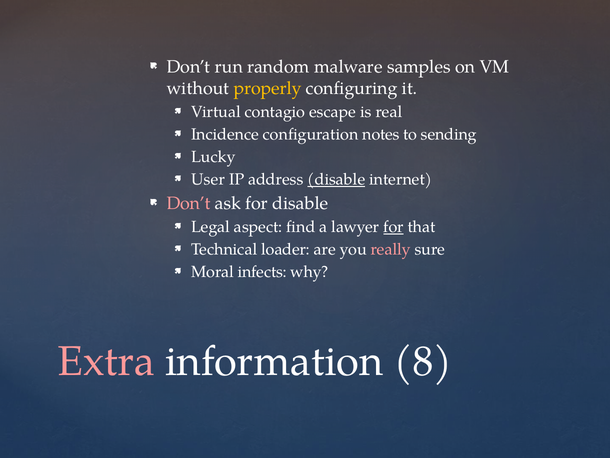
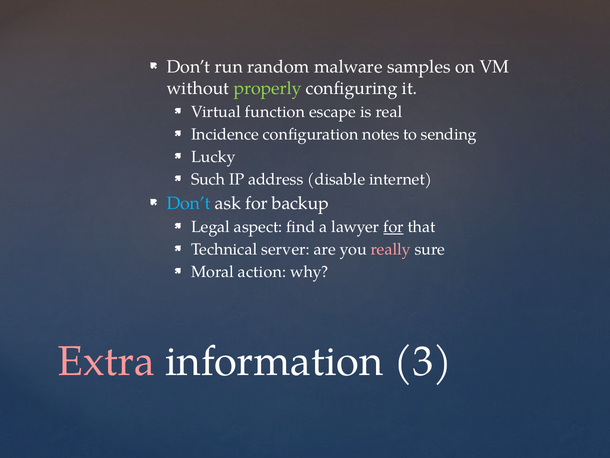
properly colour: yellow -> light green
contagio: contagio -> function
User: User -> Such
disable at (336, 179) underline: present -> none
Don’t at (189, 203) colour: pink -> light blue
for disable: disable -> backup
loader: loader -> server
infects: infects -> action
8: 8 -> 3
